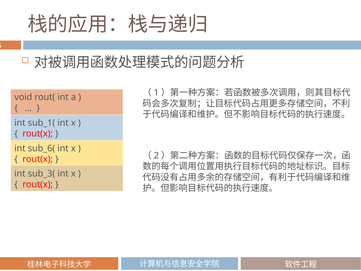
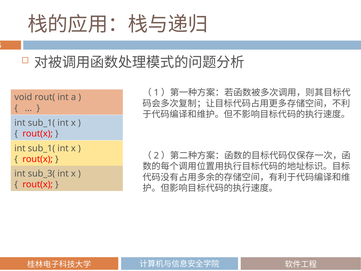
sub_6( at (41, 148): sub_6( -> sub_1(
